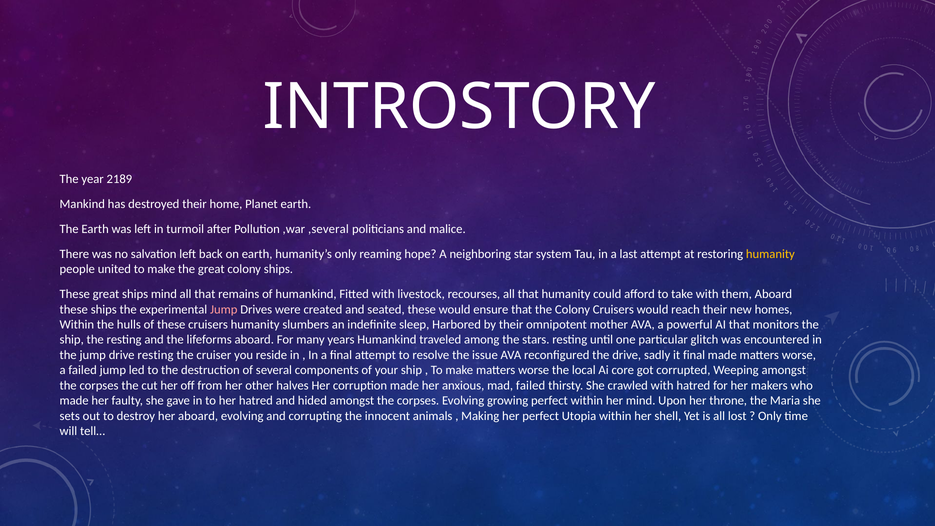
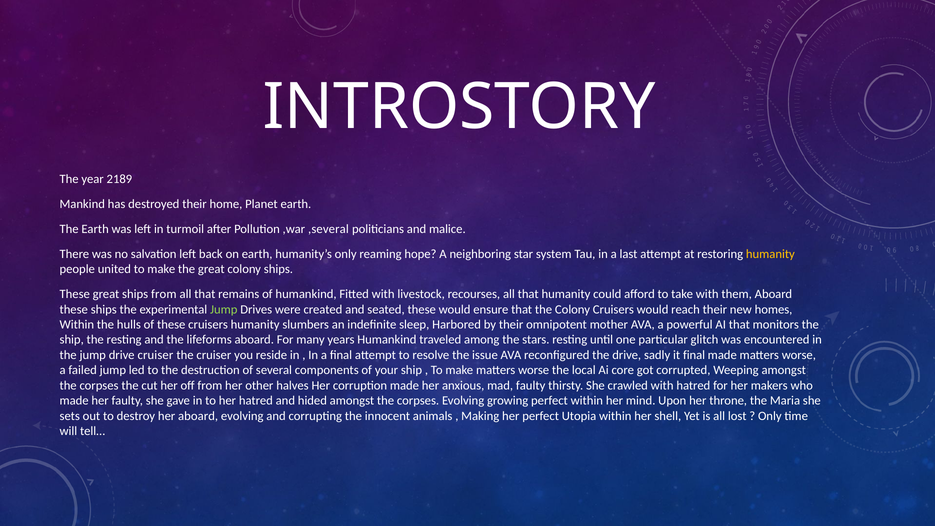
ships mind: mind -> from
Jump at (224, 309) colour: pink -> light green
drive resting: resting -> cruiser
mad failed: failed -> faulty
